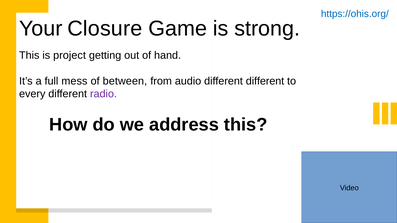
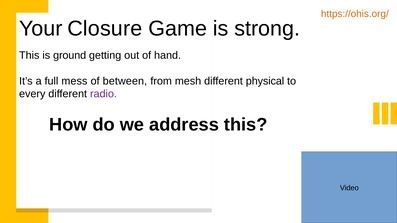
https://ohis.org/ colour: blue -> orange
project: project -> ground
audio: audio -> mesh
different different: different -> physical
